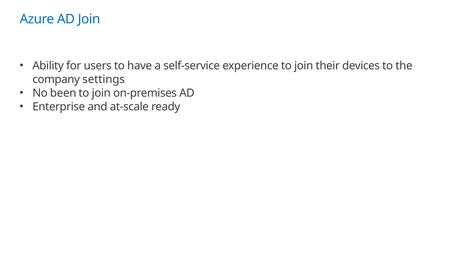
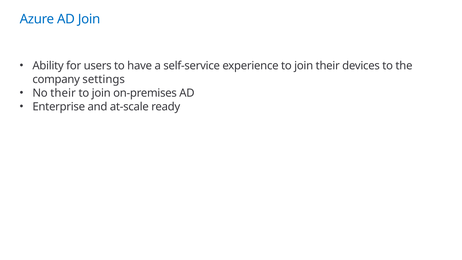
No been: been -> their
